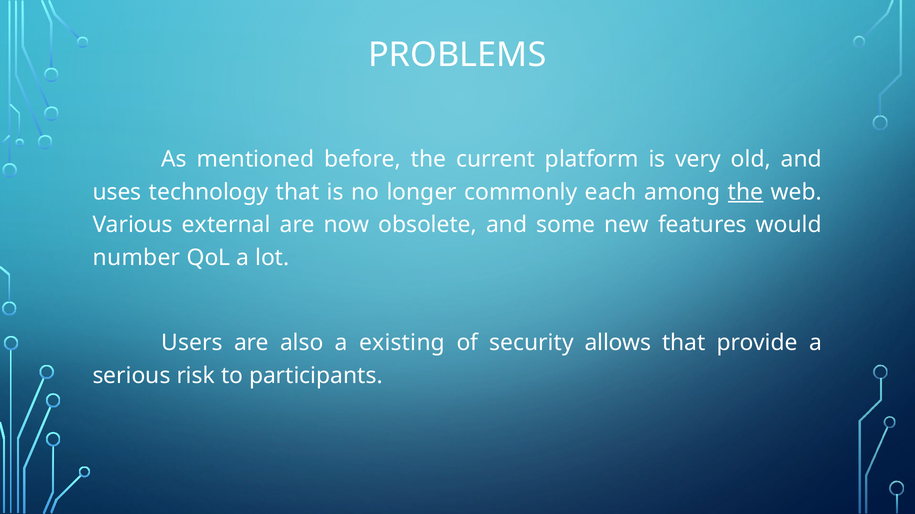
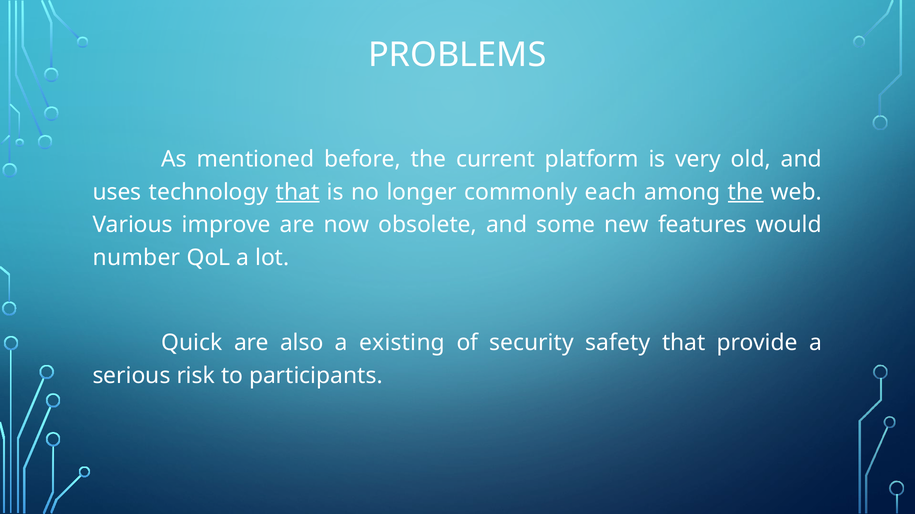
that at (298, 192) underline: none -> present
external: external -> improve
Users: Users -> Quick
allows: allows -> safety
